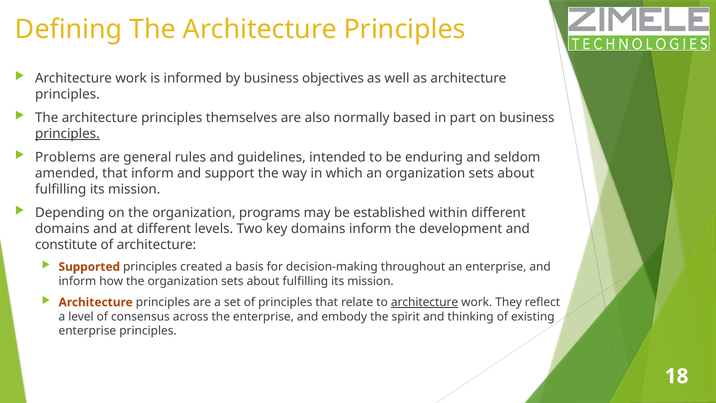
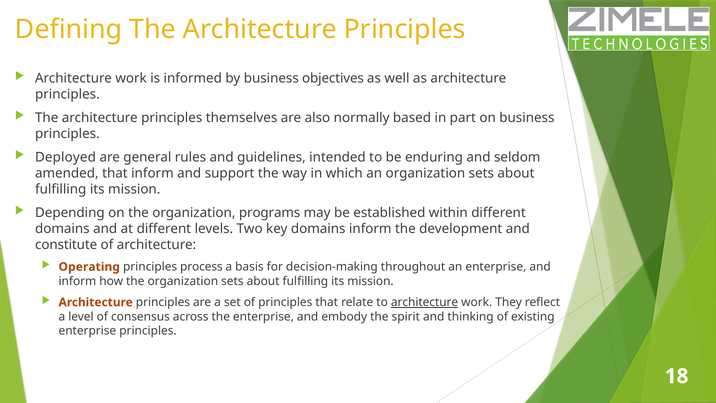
principles at (67, 134) underline: present -> none
Problems: Problems -> Deployed
Supported: Supported -> Operating
created: created -> process
